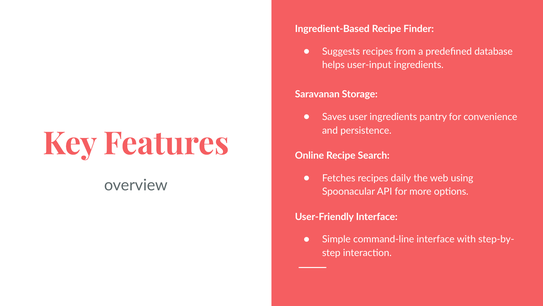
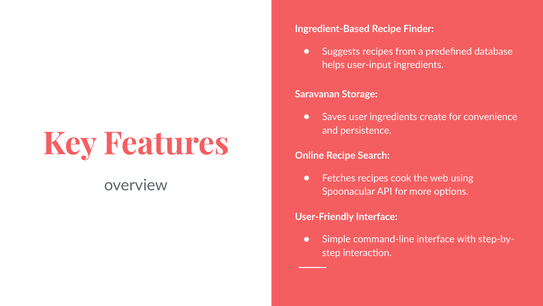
pantry: pantry -> create
daily: daily -> cook
